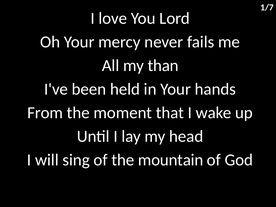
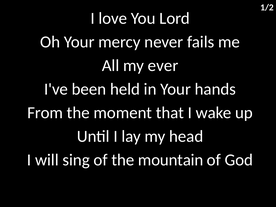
1/7: 1/7 -> 1/2
than: than -> ever
